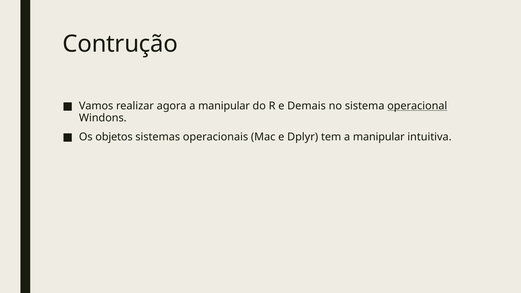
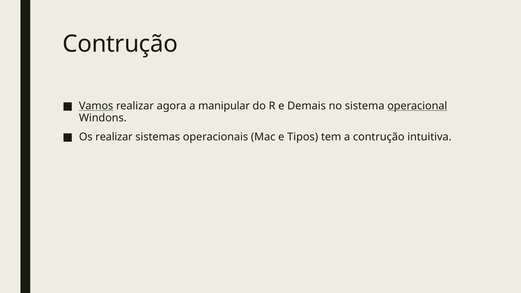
Vamos underline: none -> present
Os objetos: objetos -> realizar
Dplyr: Dplyr -> Tipos
tem a manipular: manipular -> contrução
